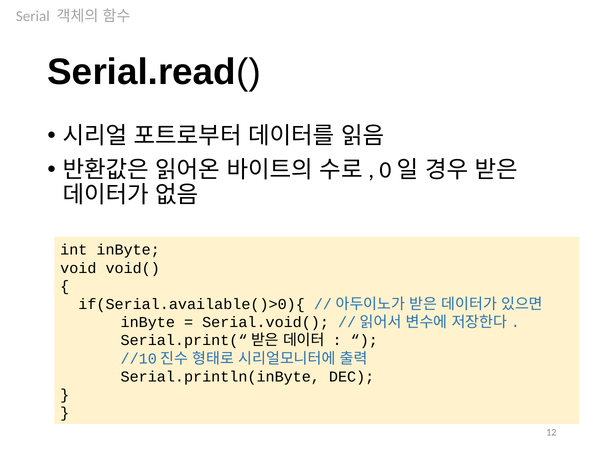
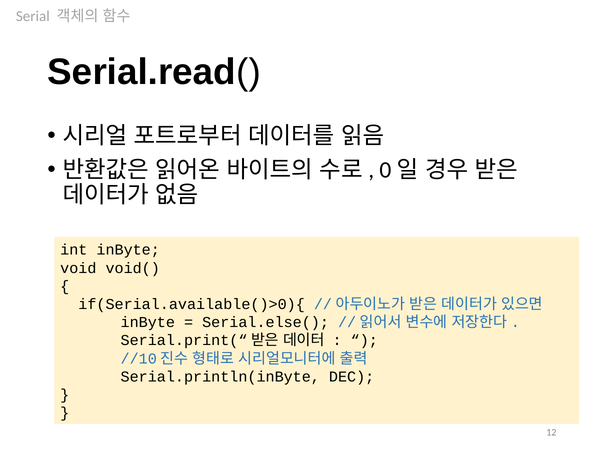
Serial.void(: Serial.void( -> Serial.else(
